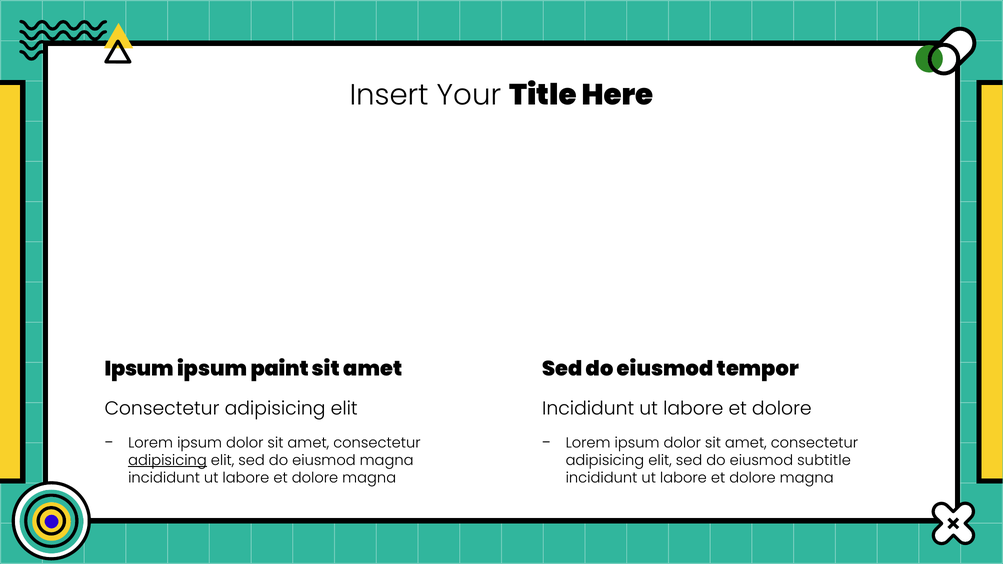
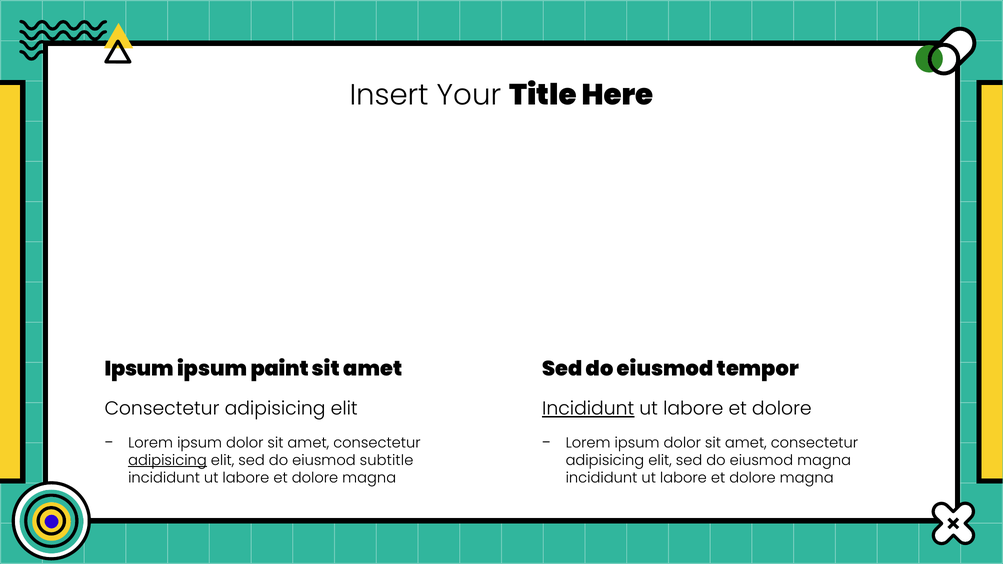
Incididunt at (588, 409) underline: none -> present
eiusmod magna: magna -> subtitle
eiusmod subtitle: subtitle -> magna
